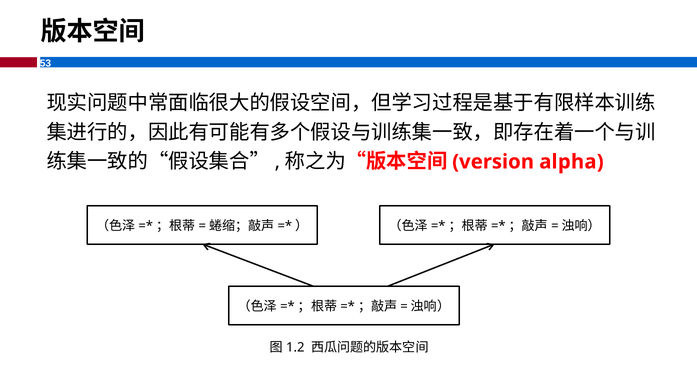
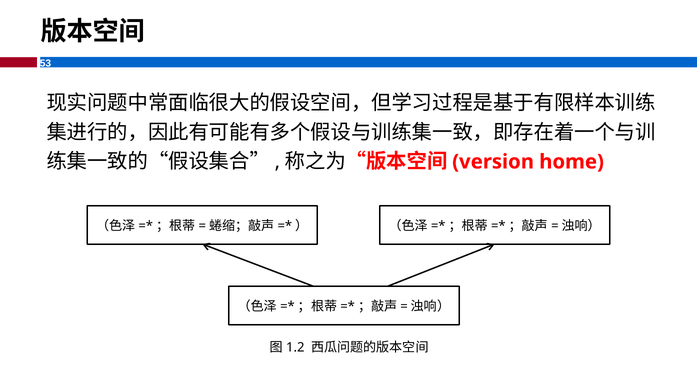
alpha: alpha -> home
